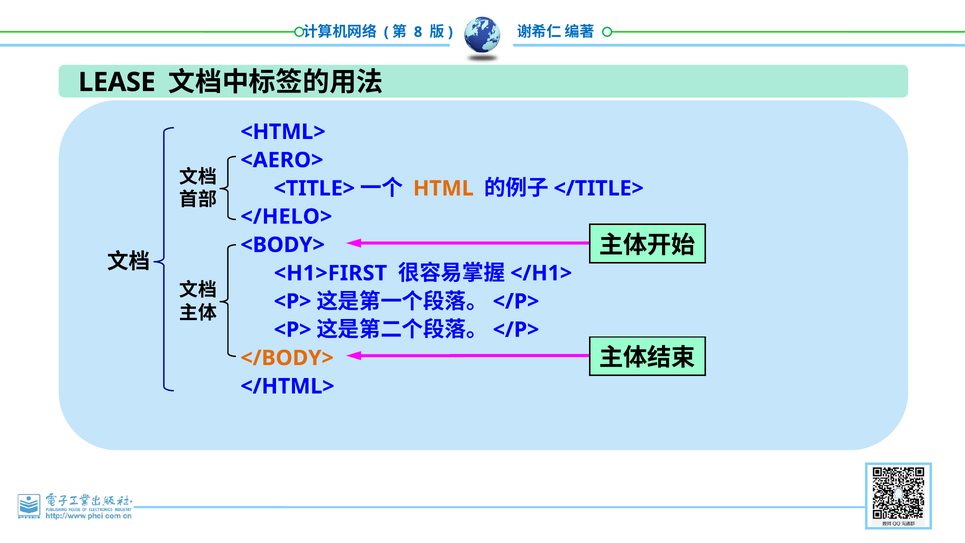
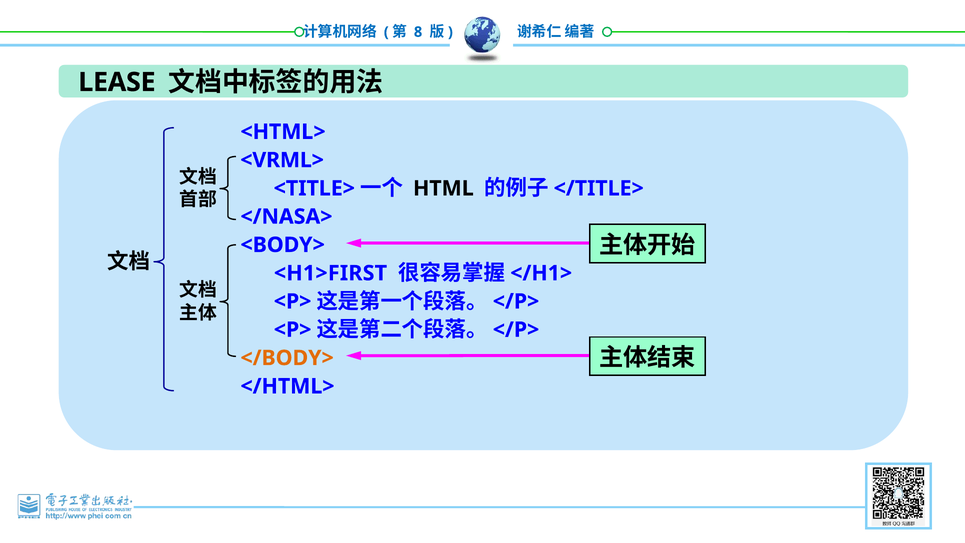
<AERO>: <AERO> -> <VRML>
HTML colour: orange -> black
</HELO>: </HELO> -> </NASA>
